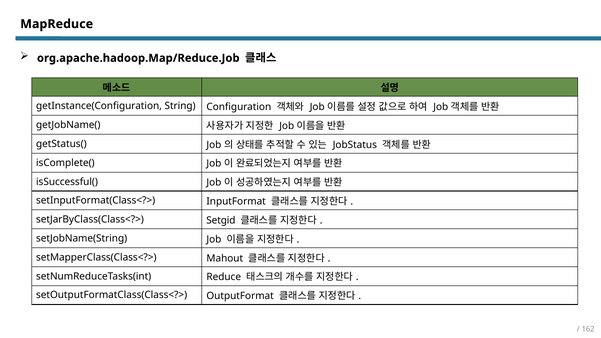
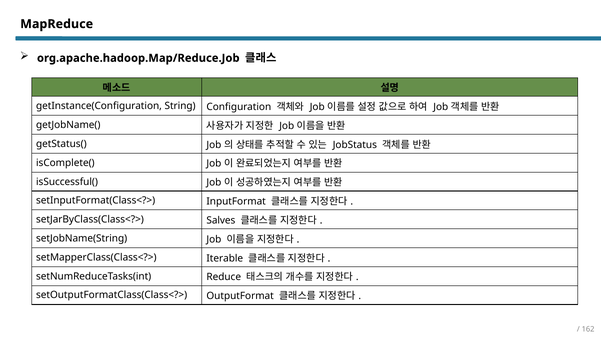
Setgid: Setgid -> Salves
Mahout: Mahout -> Iterable
